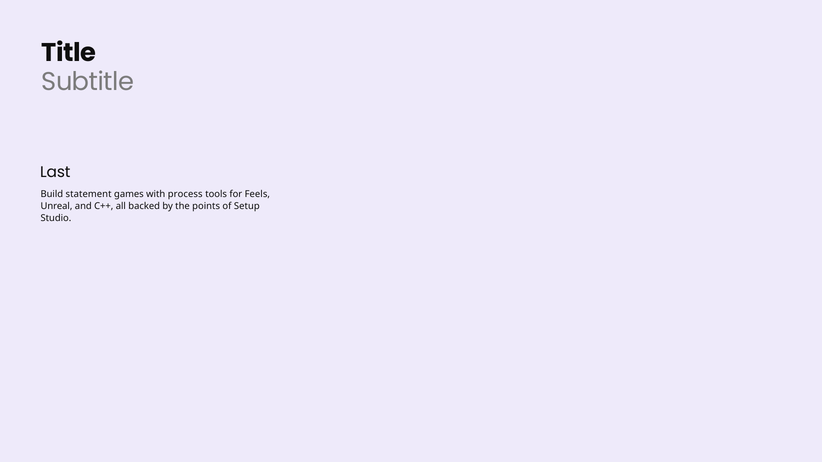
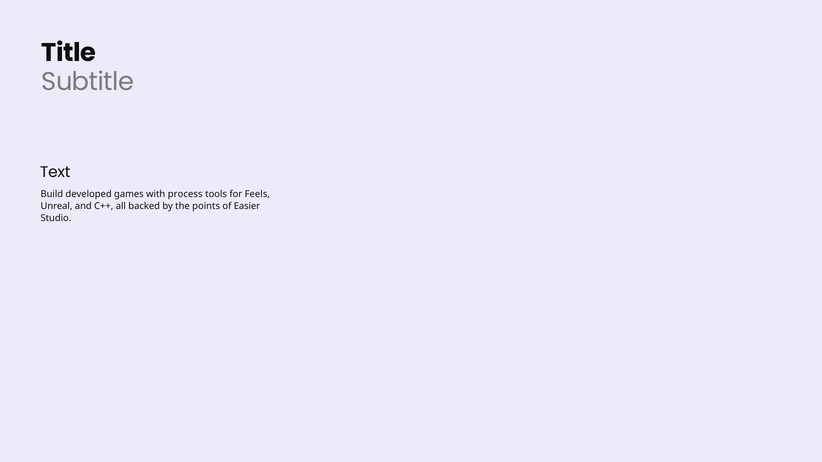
Last: Last -> Text
statement: statement -> developed
Setup: Setup -> Easier
